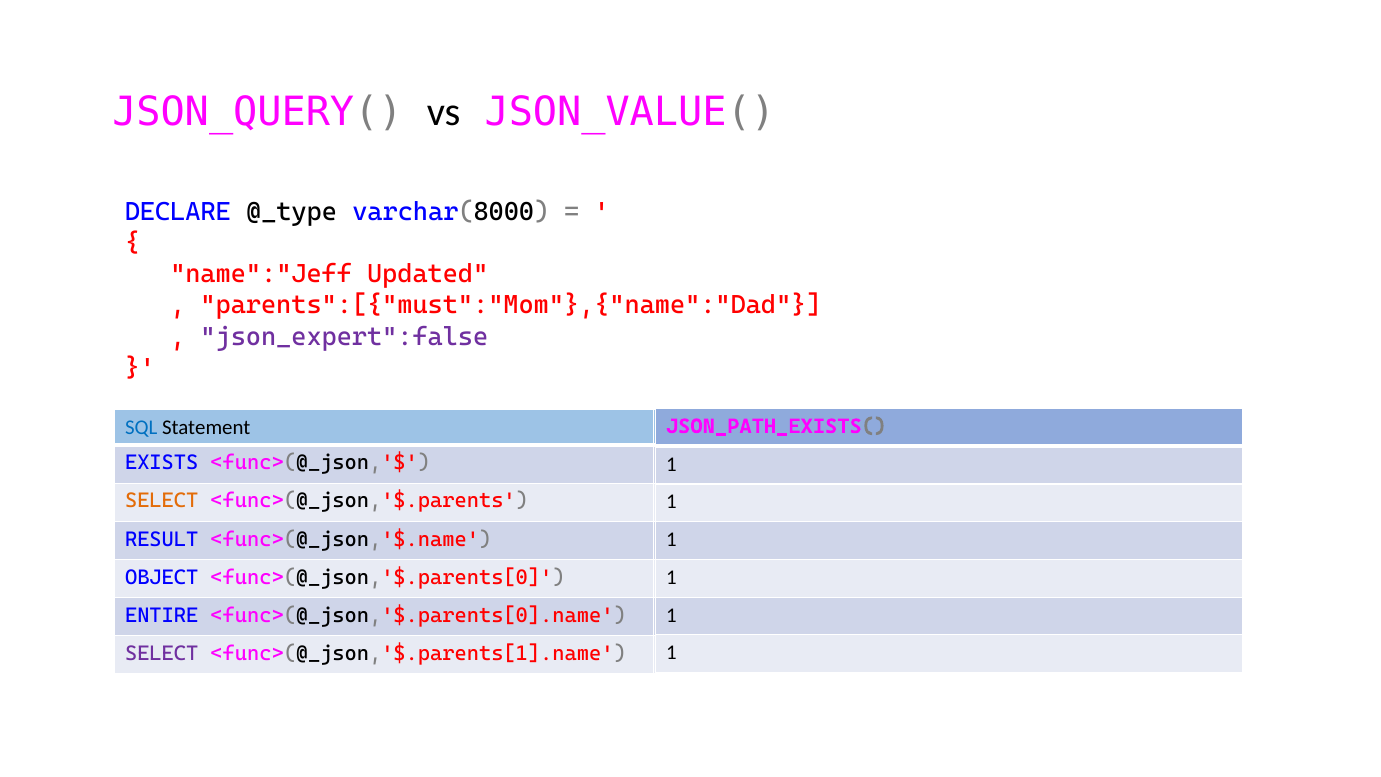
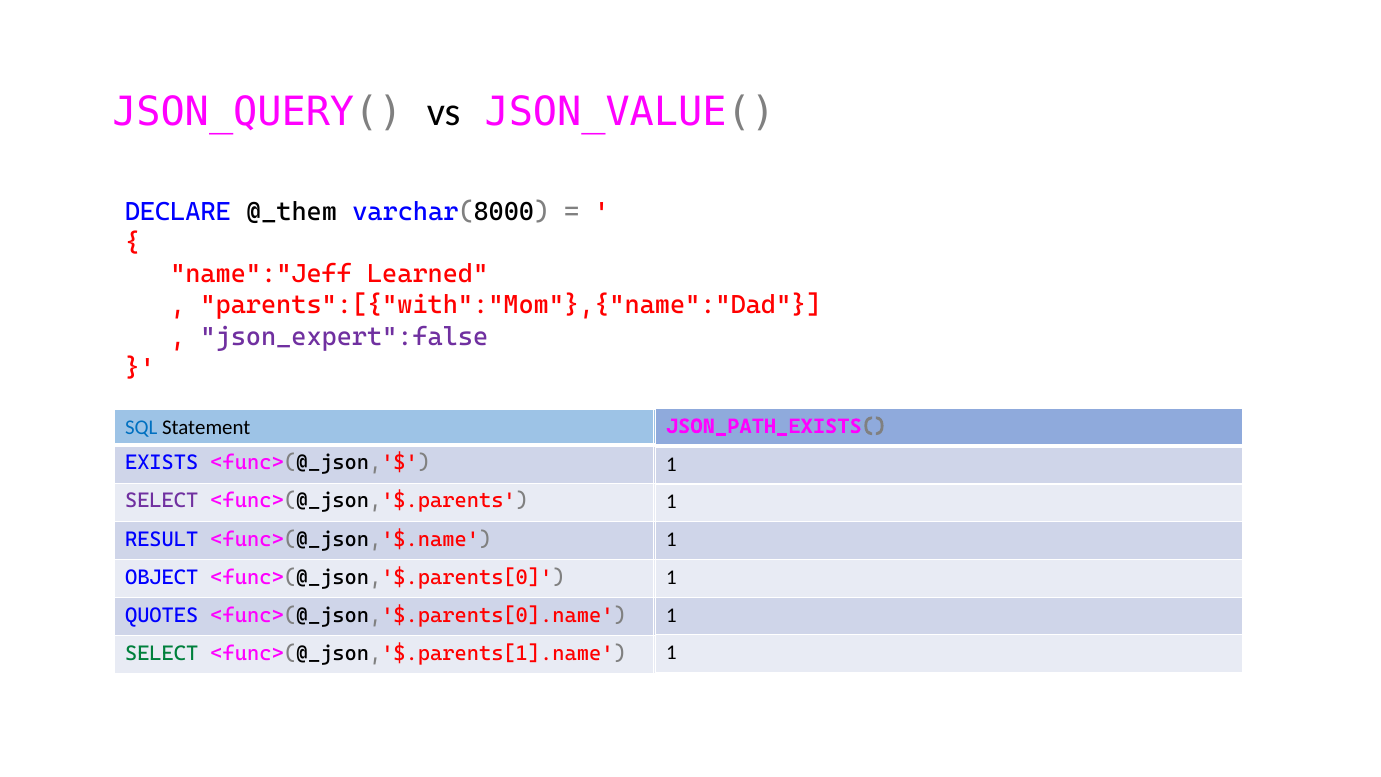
@_type: @_type -> @_them
Updated: Updated -> Learned
parents":[{"must":"Mom"},{"name":"Dad: parents":[{"must":"Mom"},{"name":"Dad -> parents":[{"with":"Mom"},{"name":"Dad
SELECT at (162, 501) colour: orange -> purple
ENTIRE at (162, 615): ENTIRE -> QUOTES
SELECT at (162, 653) colour: purple -> green
